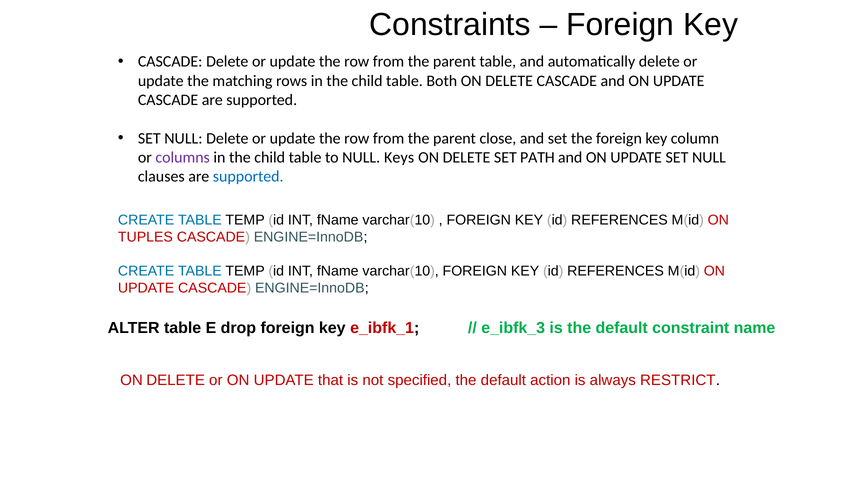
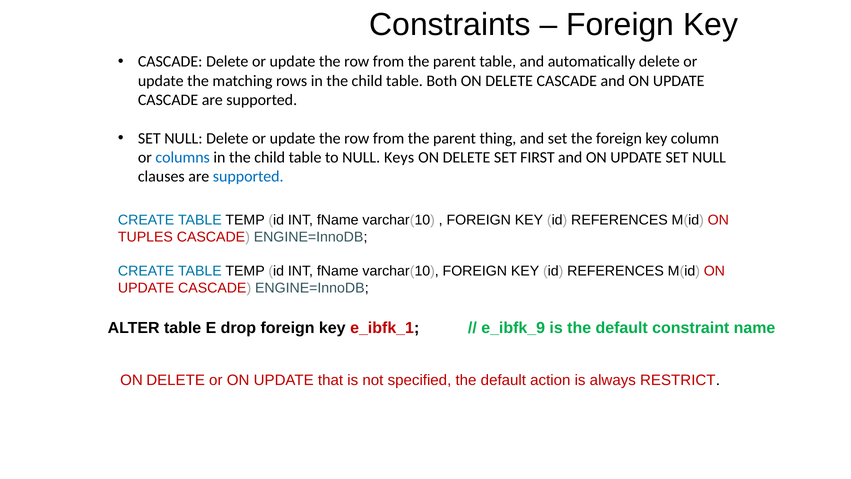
close: close -> thing
columns colour: purple -> blue
PATH: PATH -> FIRST
e_ibfk_3: e_ibfk_3 -> e_ibfk_9
